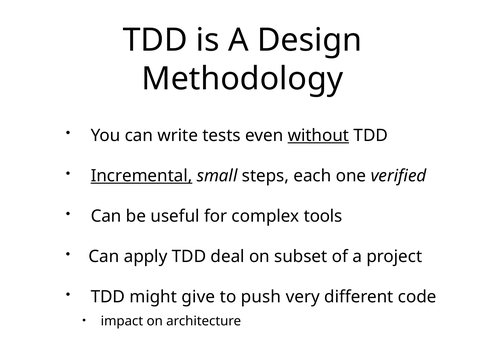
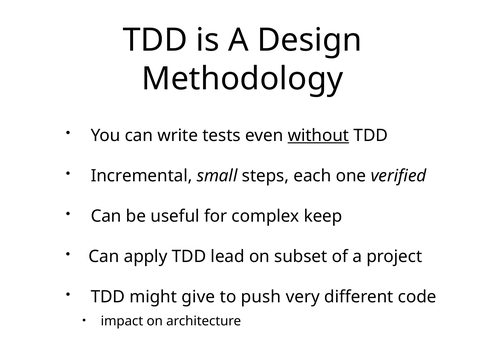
Incremental underline: present -> none
tools: tools -> keep
deal: deal -> lead
